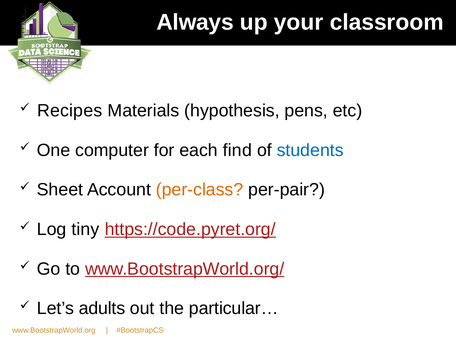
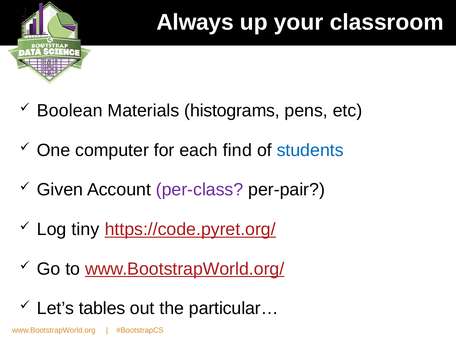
Recipes: Recipes -> Boolean
hypothesis: hypothesis -> histograms
Sheet: Sheet -> Given
per-class colour: orange -> purple
adults: adults -> tables
